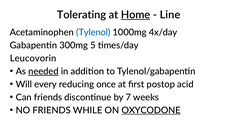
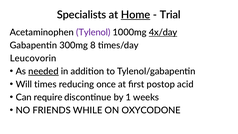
Tolerating: Tolerating -> Specialists
Line: Line -> Trial
Tylenol colour: blue -> purple
4x/day underline: none -> present
5: 5 -> 8
every: every -> times
Can friends: friends -> require
7: 7 -> 1
OXYCODONE underline: present -> none
